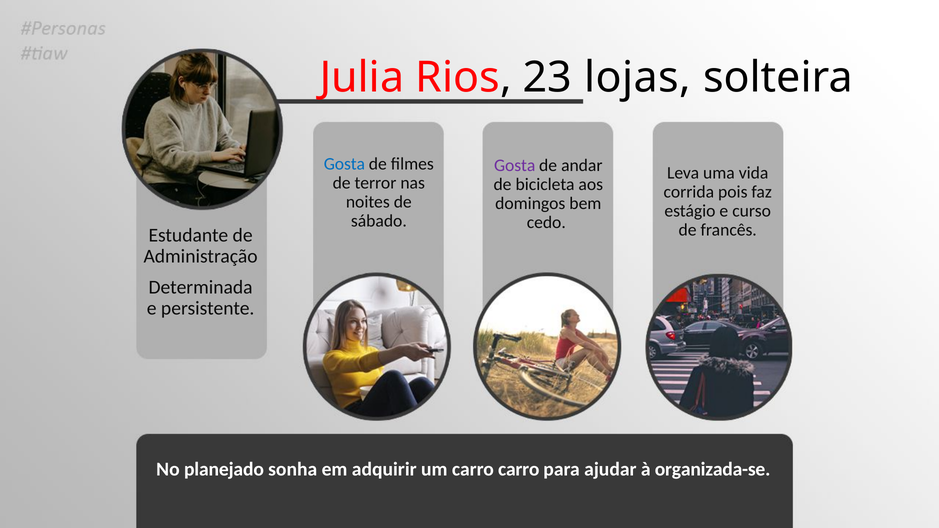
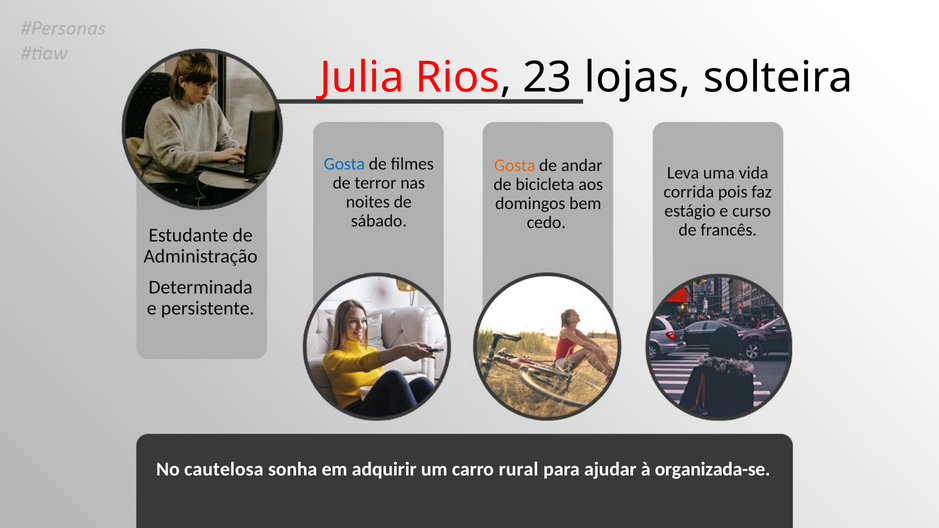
Gosta at (515, 165) colour: purple -> orange
planejado: planejado -> cautelosa
carro carro: carro -> rural
